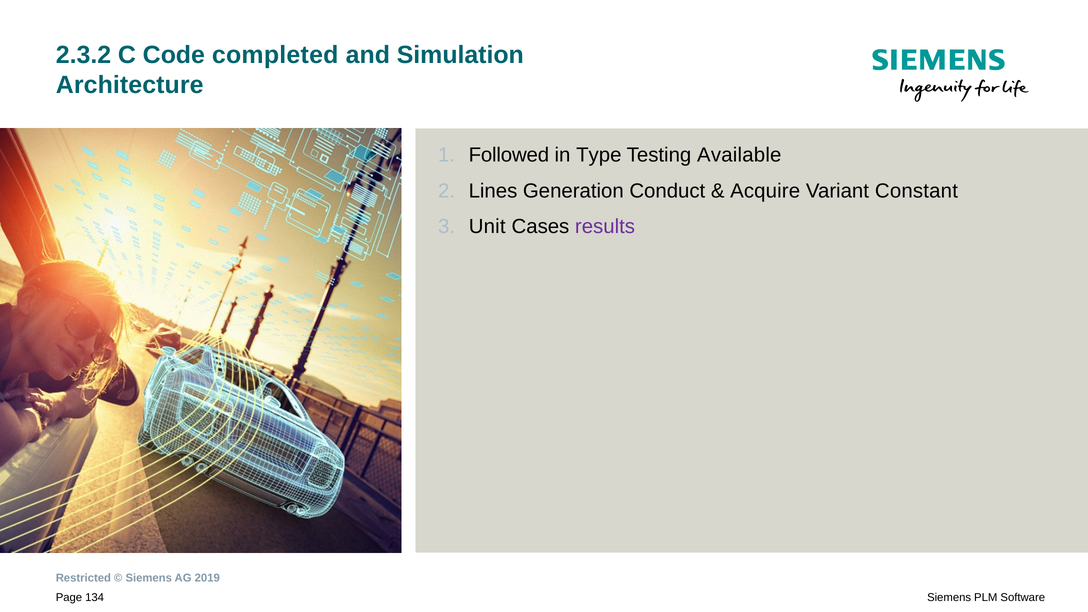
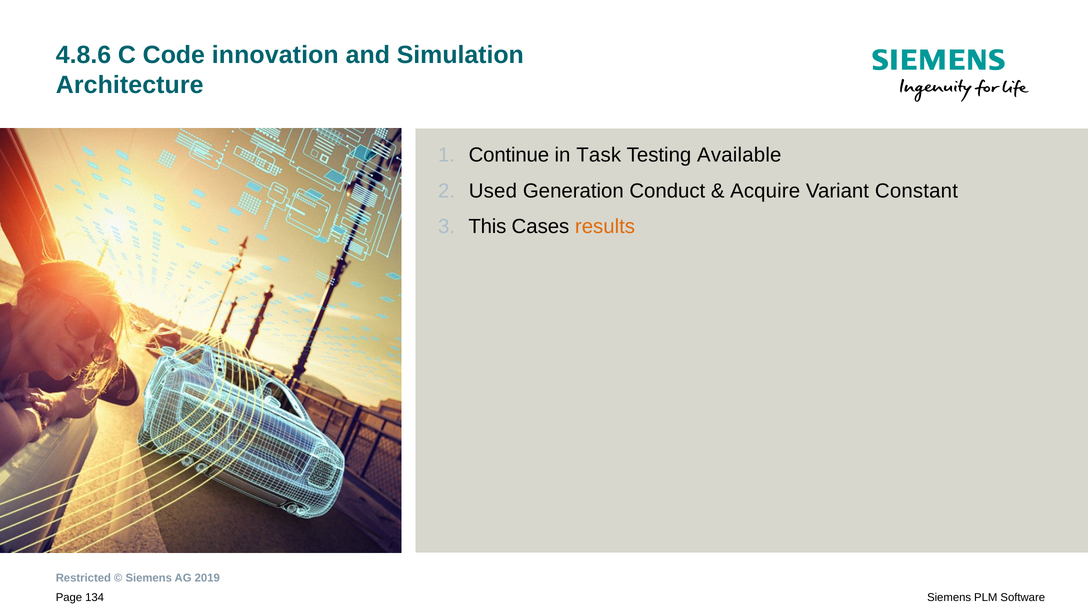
2.3.2: 2.3.2 -> 4.8.6
completed: completed -> innovation
Followed: Followed -> Continue
Type: Type -> Task
Lines: Lines -> Used
Unit: Unit -> This
results colour: purple -> orange
